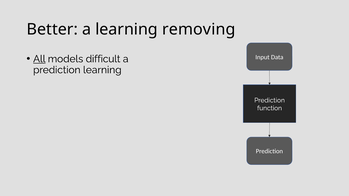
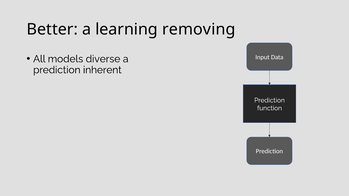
All underline: present -> none
difficult: difficult -> diverse
prediction learning: learning -> inherent
